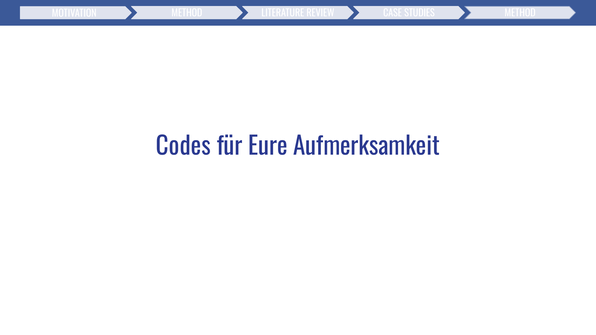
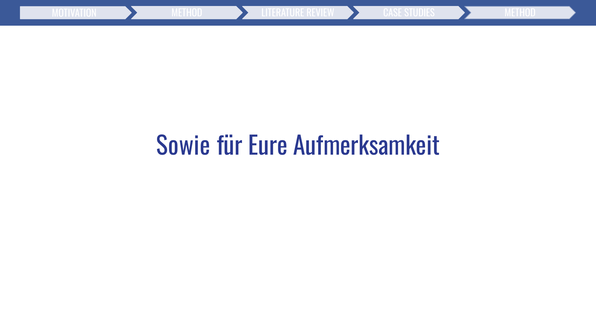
Codes: Codes -> Sowie
